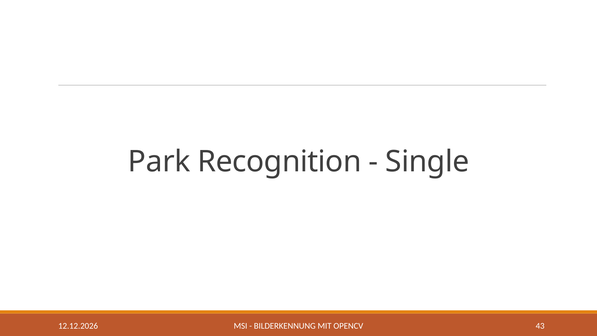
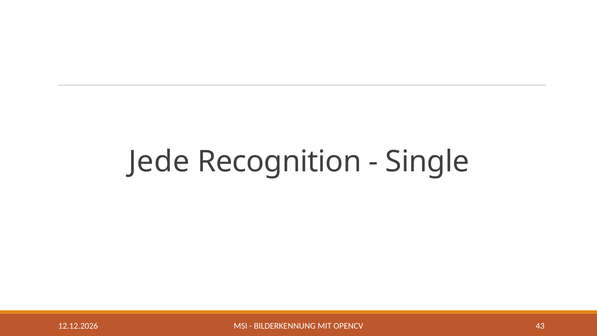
Park: Park -> Jede
